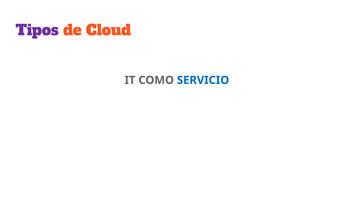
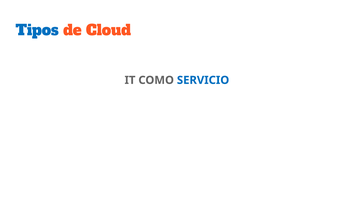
Tipos colour: purple -> blue
